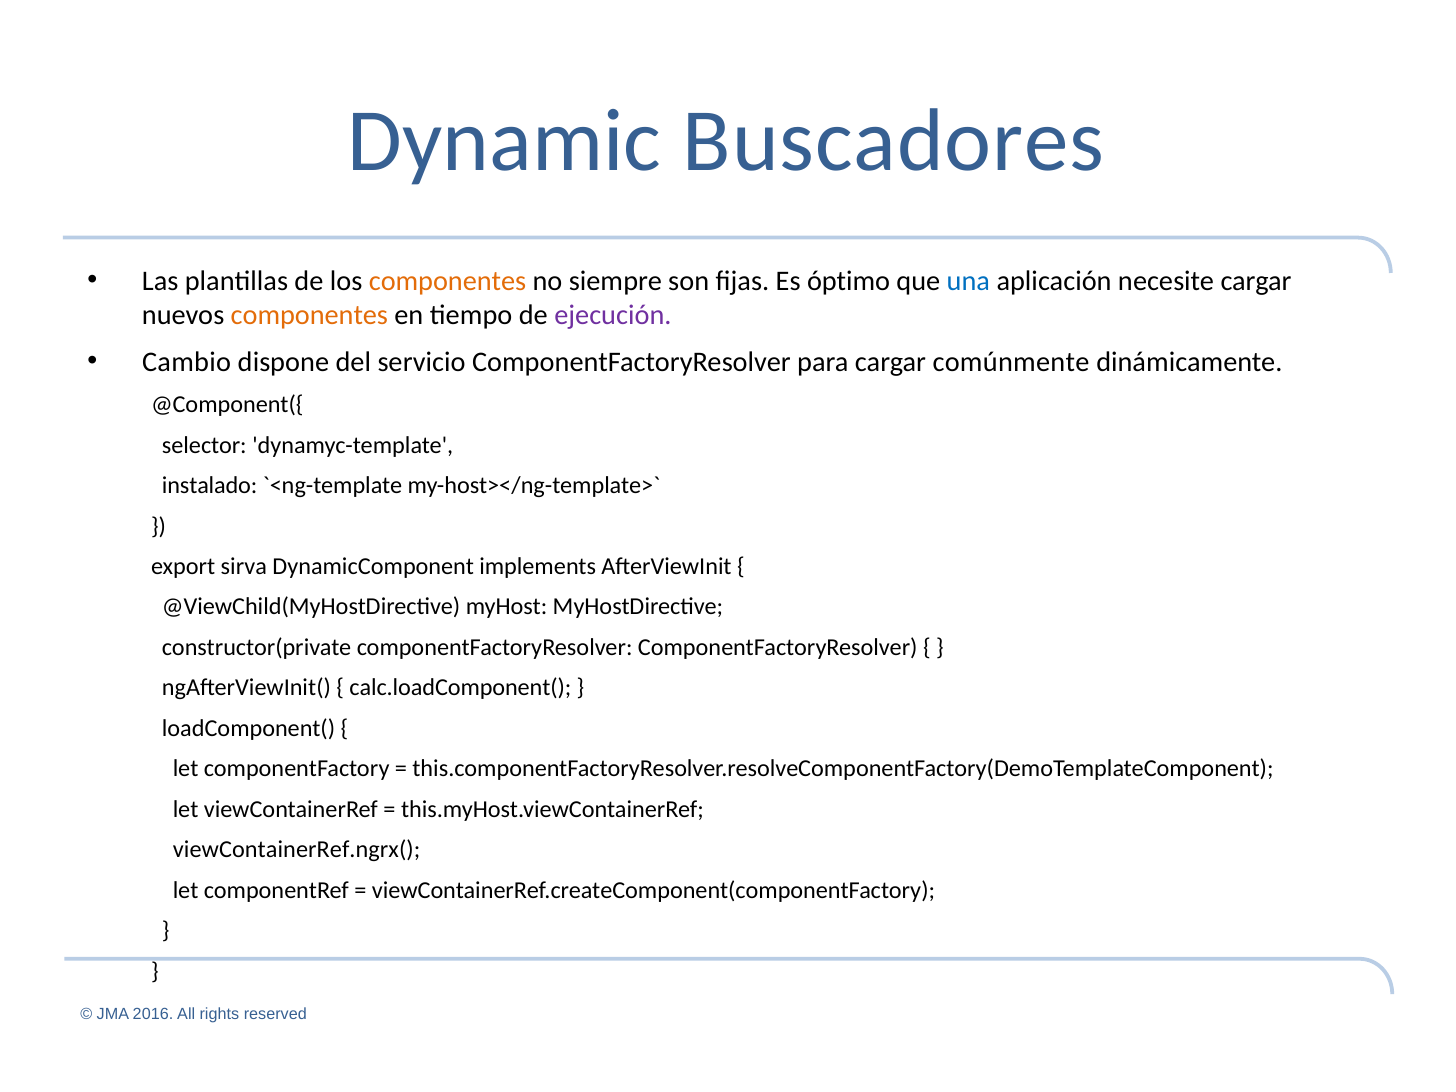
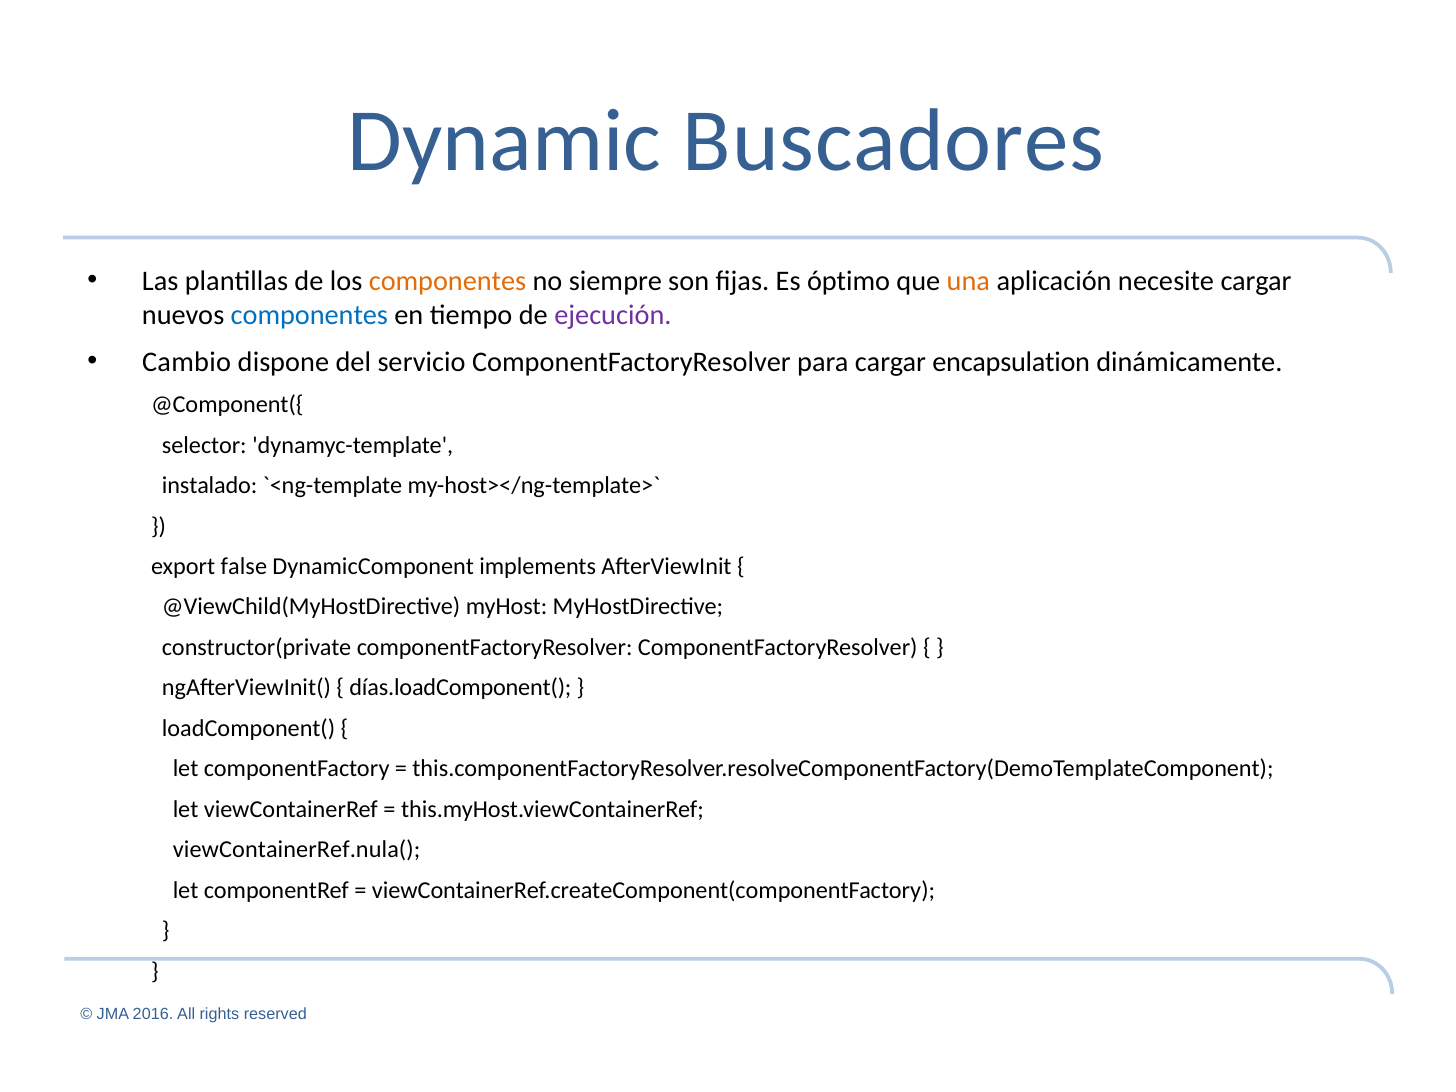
una colour: blue -> orange
componentes at (309, 315) colour: orange -> blue
comúnmente: comúnmente -> encapsulation
sirva: sirva -> false
calc.loadComponent(: calc.loadComponent( -> días.loadComponent(
viewContainerRef.ngrx(: viewContainerRef.ngrx( -> viewContainerRef.nula(
